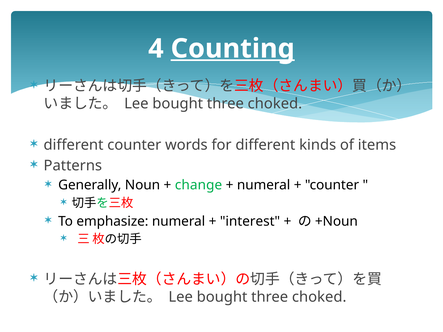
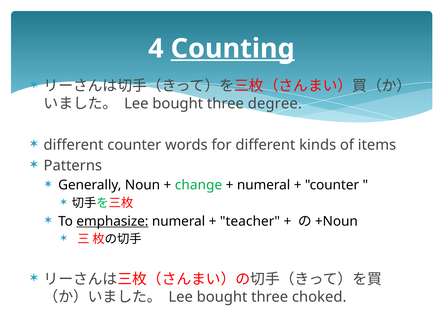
choked at (275, 104): choked -> degree
emphasize underline: none -> present
interest: interest -> teacher
